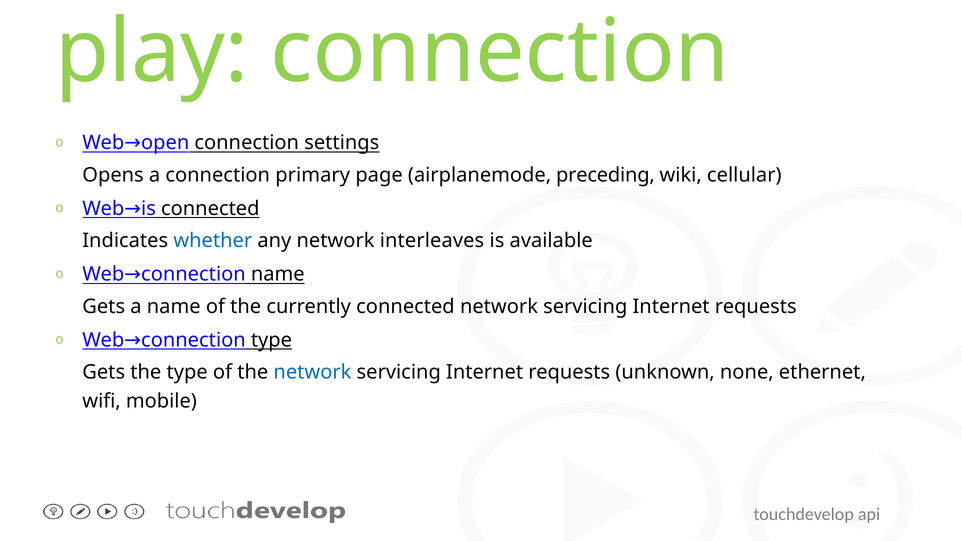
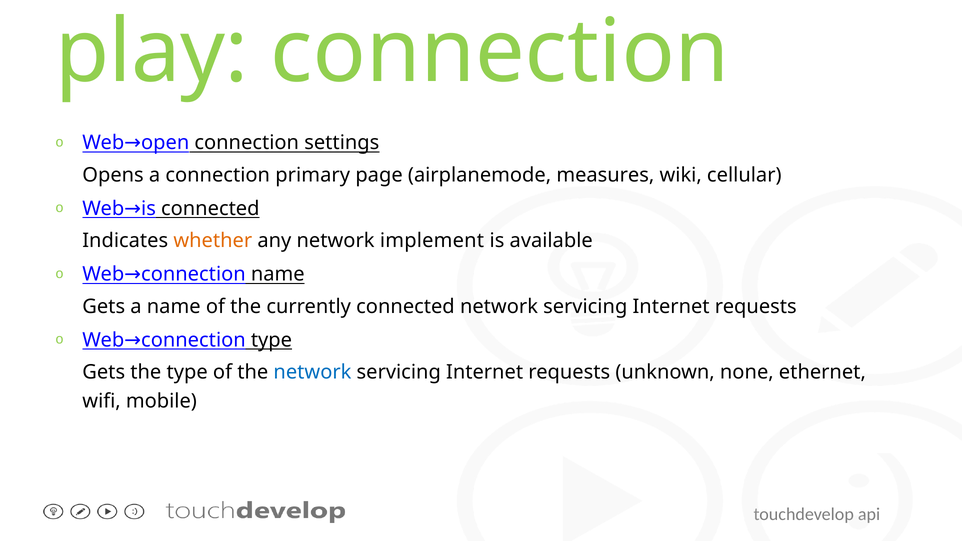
preceding: preceding -> measures
whether colour: blue -> orange
interleaves: interleaves -> implement
